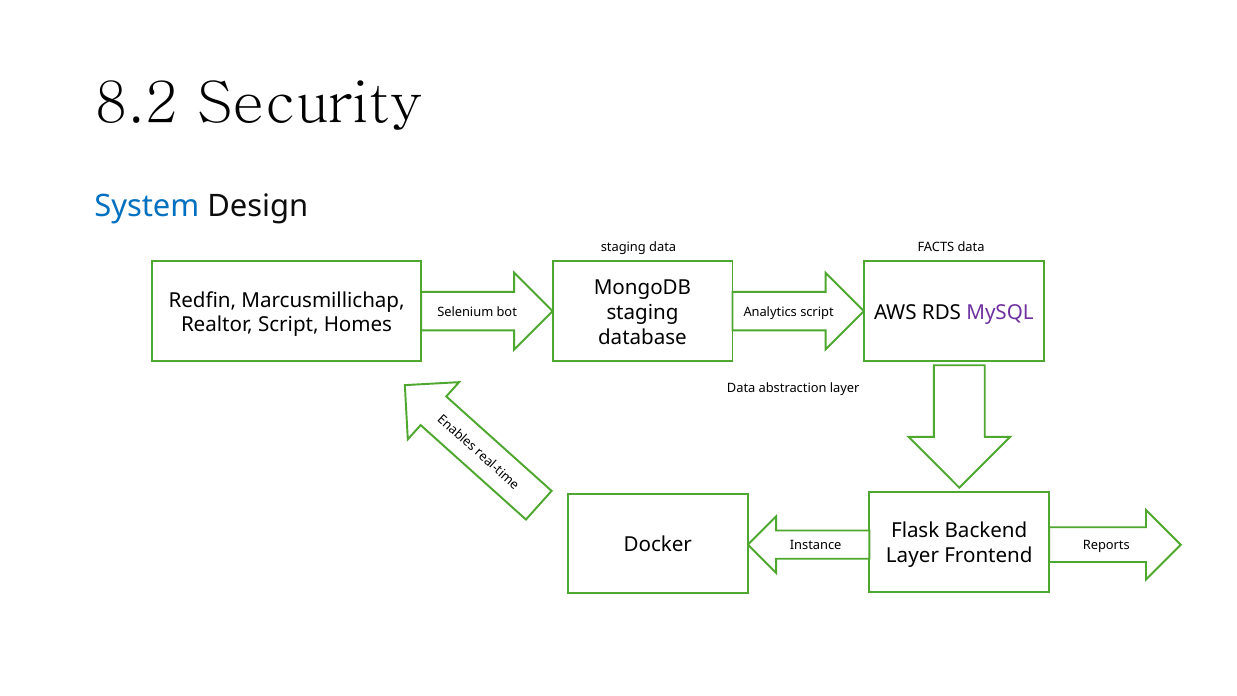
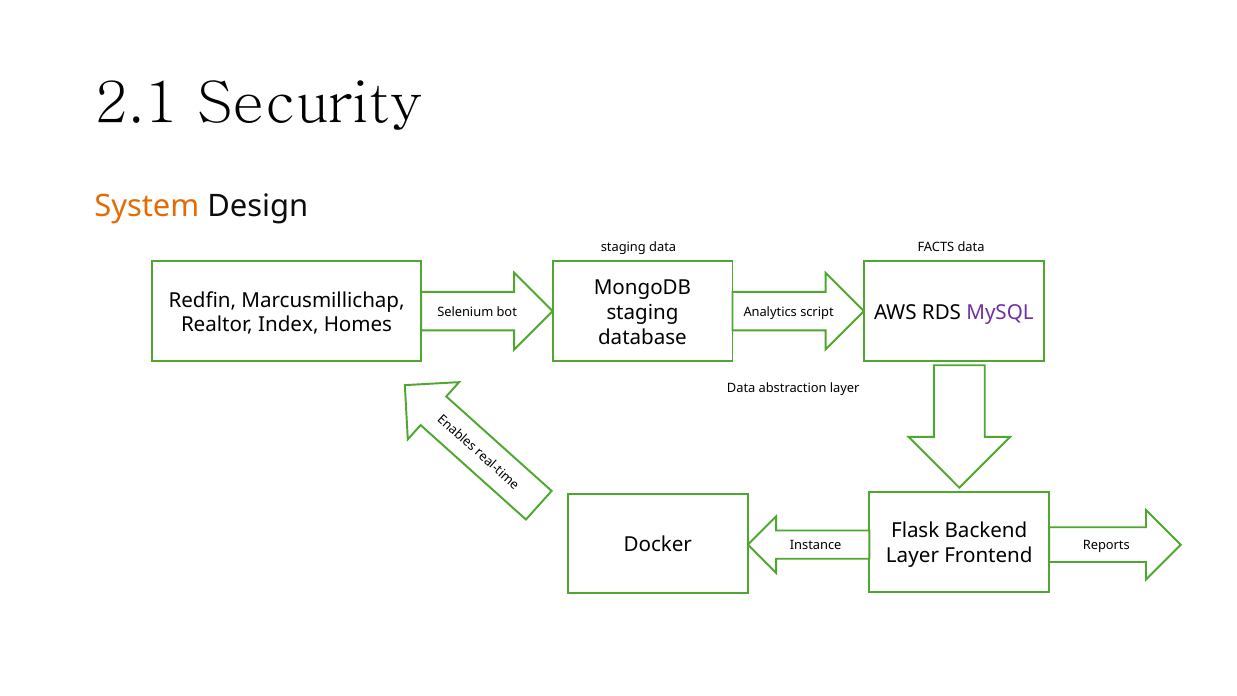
8.2: 8.2 -> 2.1
System colour: blue -> orange
Realtor Script: Script -> Index
